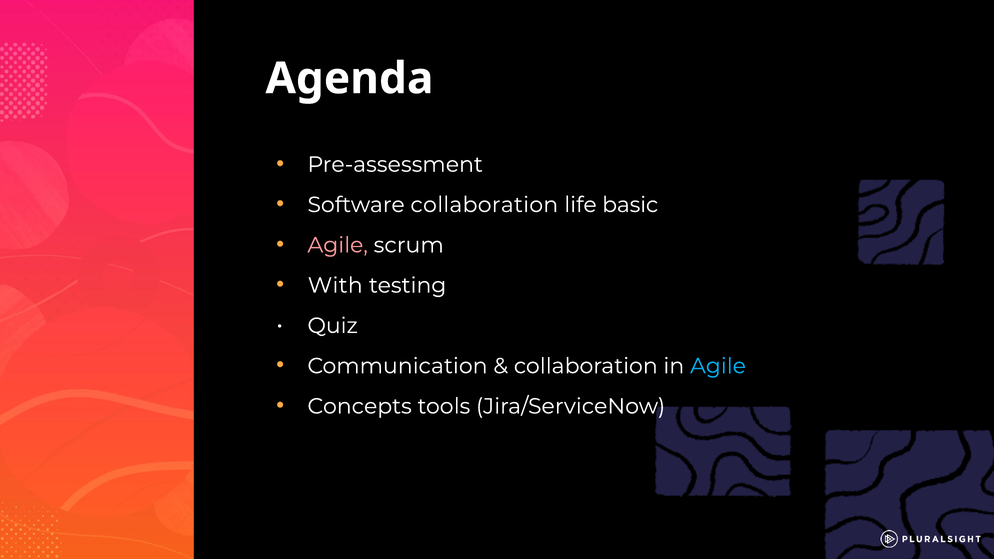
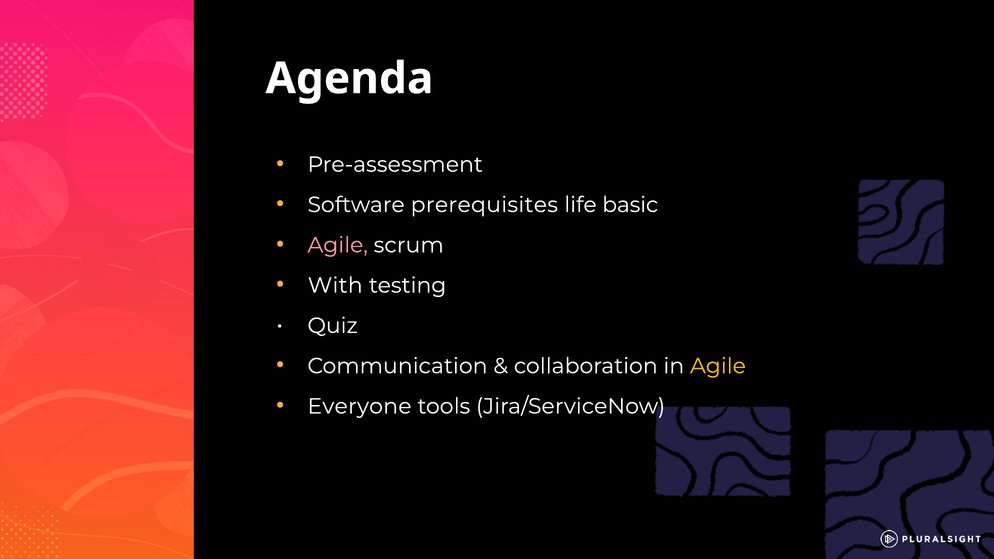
Software collaboration: collaboration -> prerequisites
Agile at (718, 366) colour: light blue -> yellow
Concepts: Concepts -> Everyone
